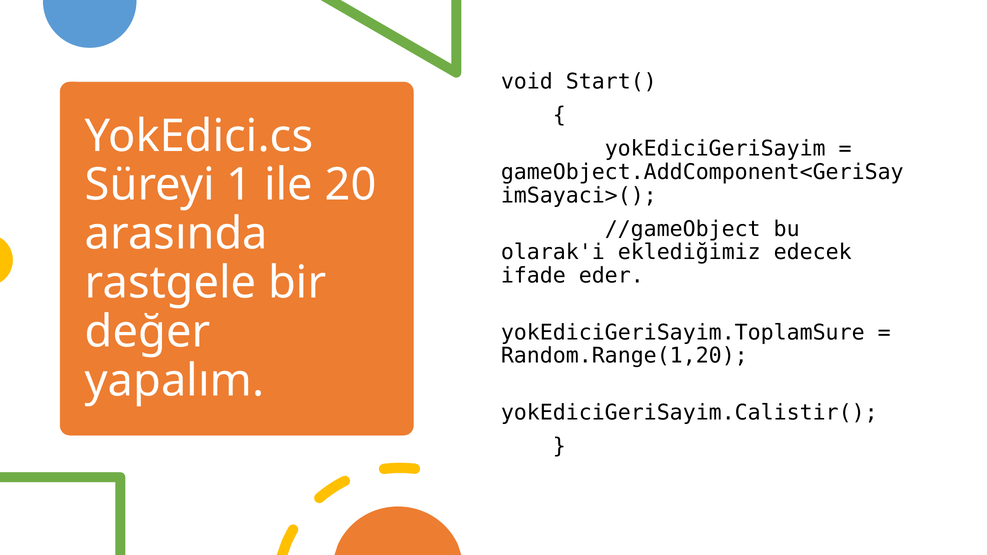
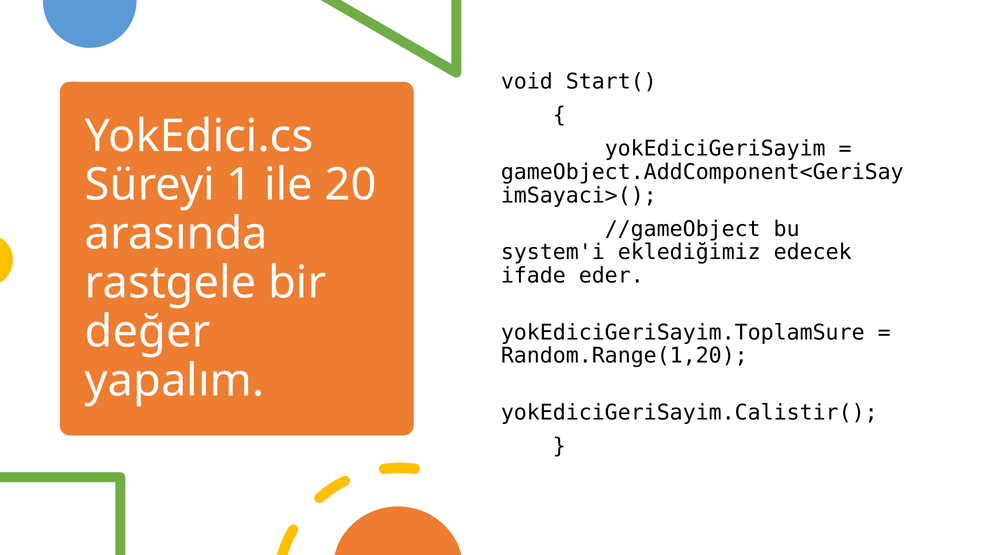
olarak'i: olarak'i -> system'i
